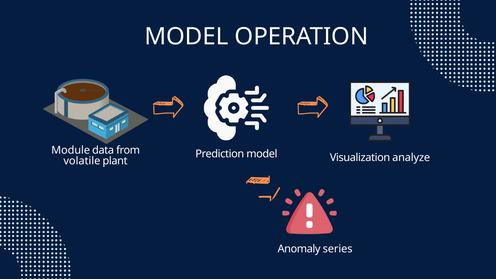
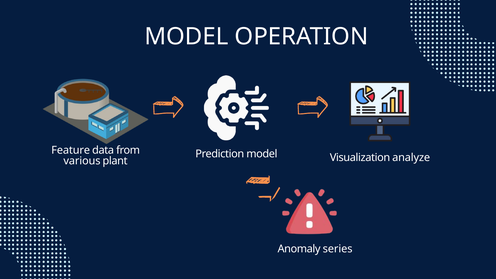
Module: Module -> Feature
volatile: volatile -> various
